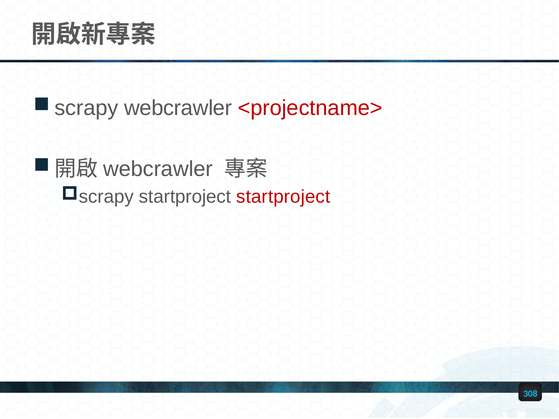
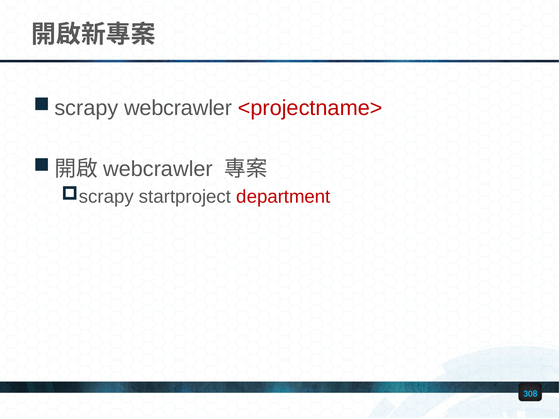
startproject startproject: startproject -> department
